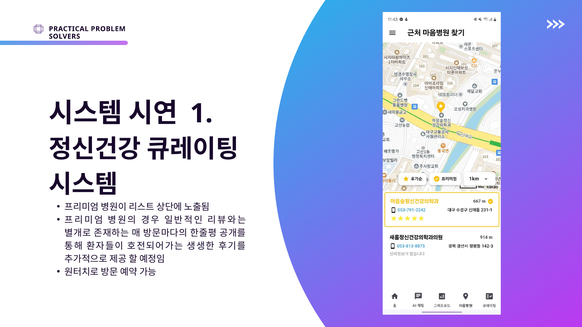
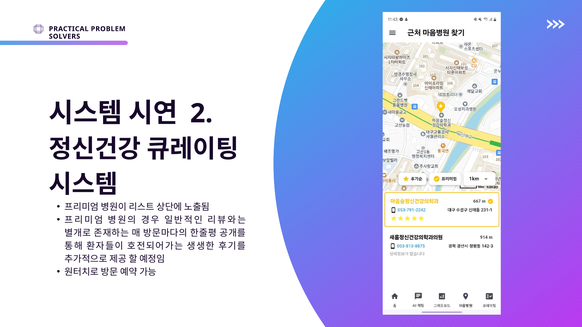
1: 1 -> 2
